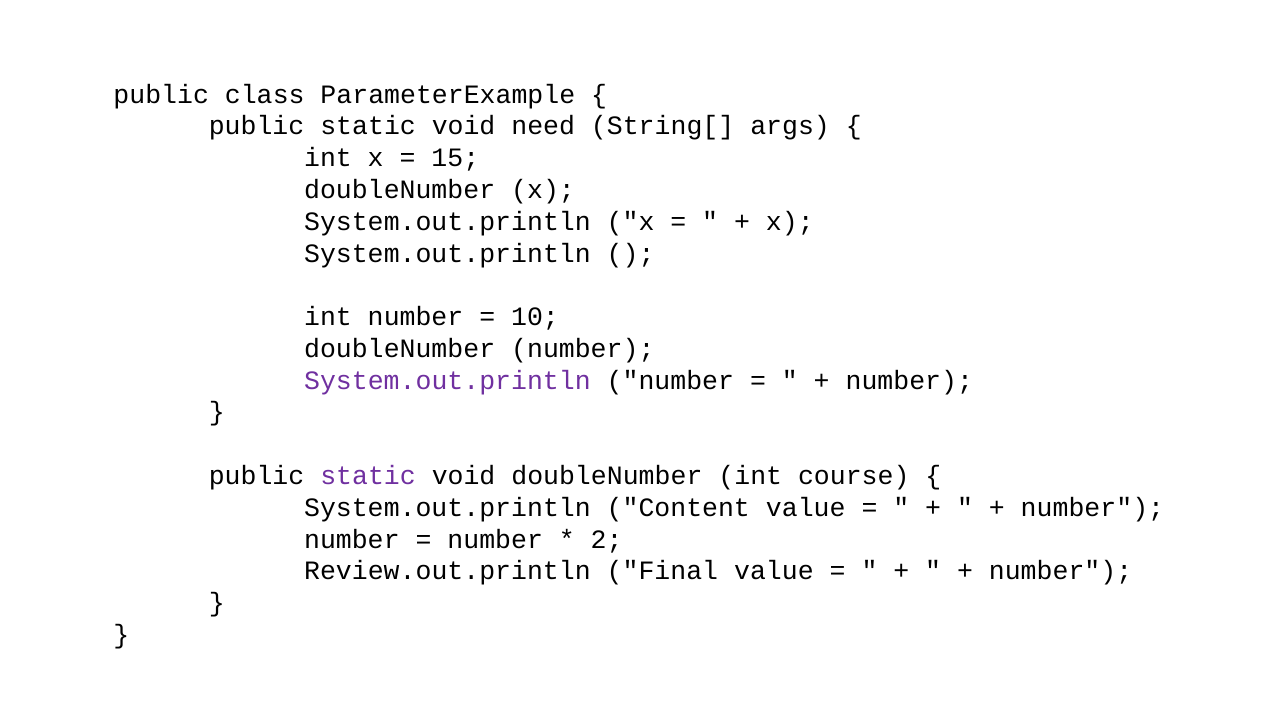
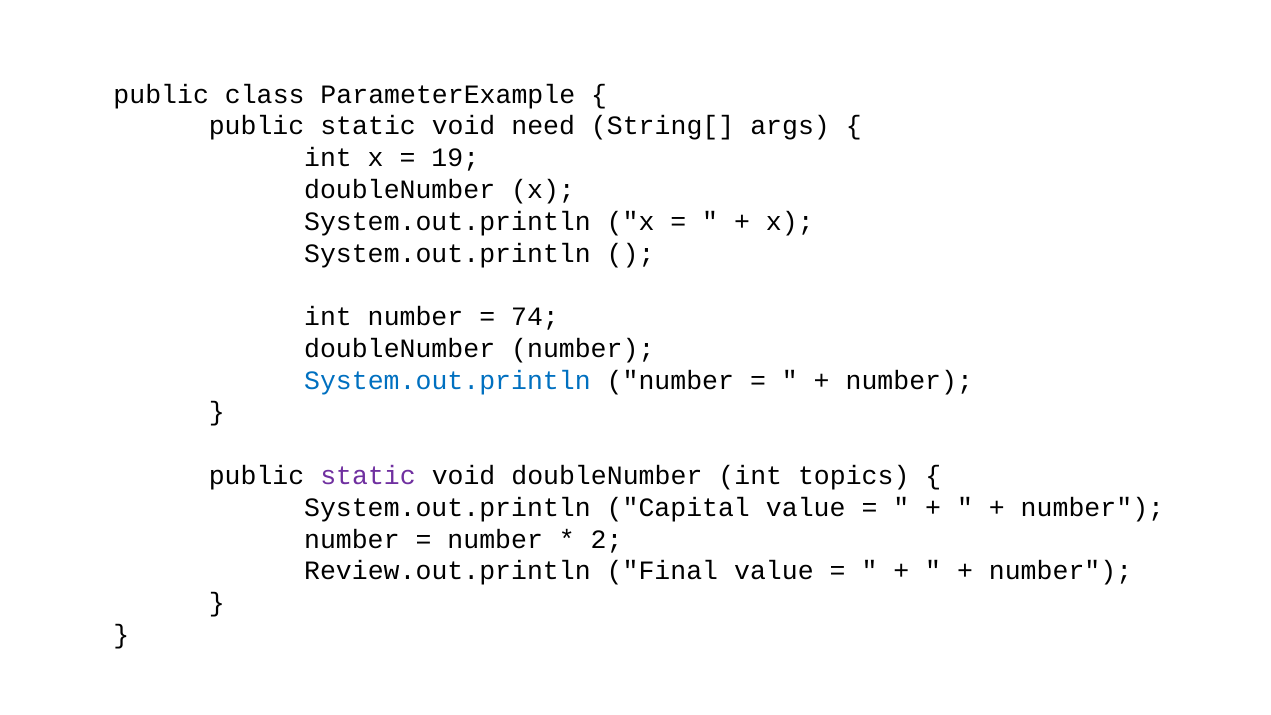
15: 15 -> 19
10: 10 -> 74
System.out.println at (447, 380) colour: purple -> blue
course: course -> topics
Content: Content -> Capital
